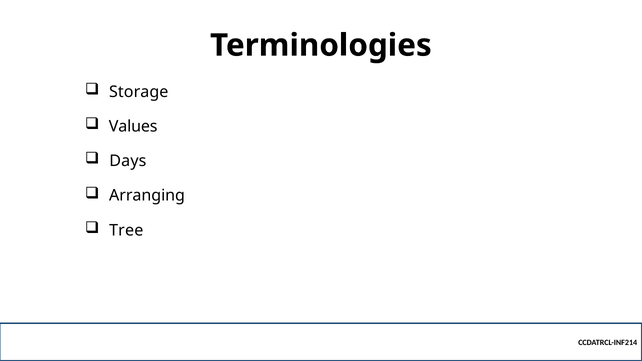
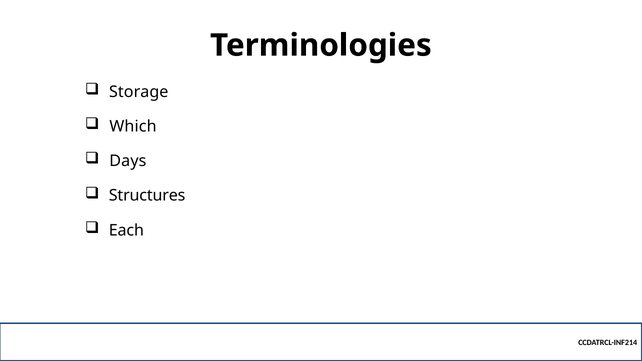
Values: Values -> Which
Arranging: Arranging -> Structures
Tree: Tree -> Each
